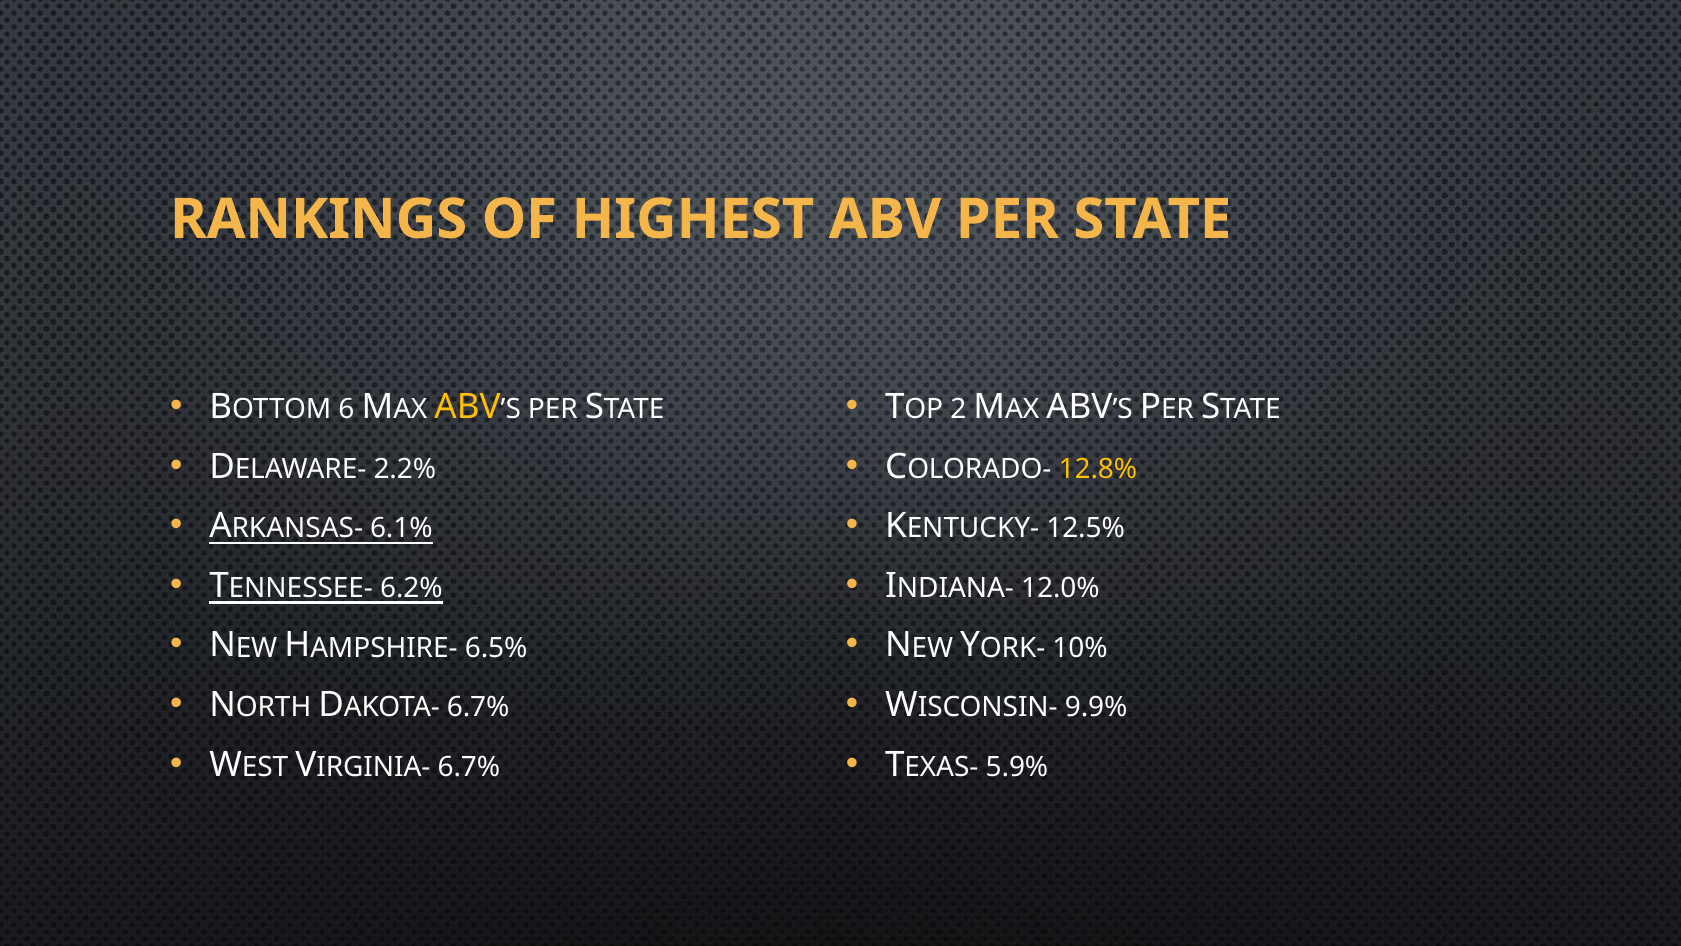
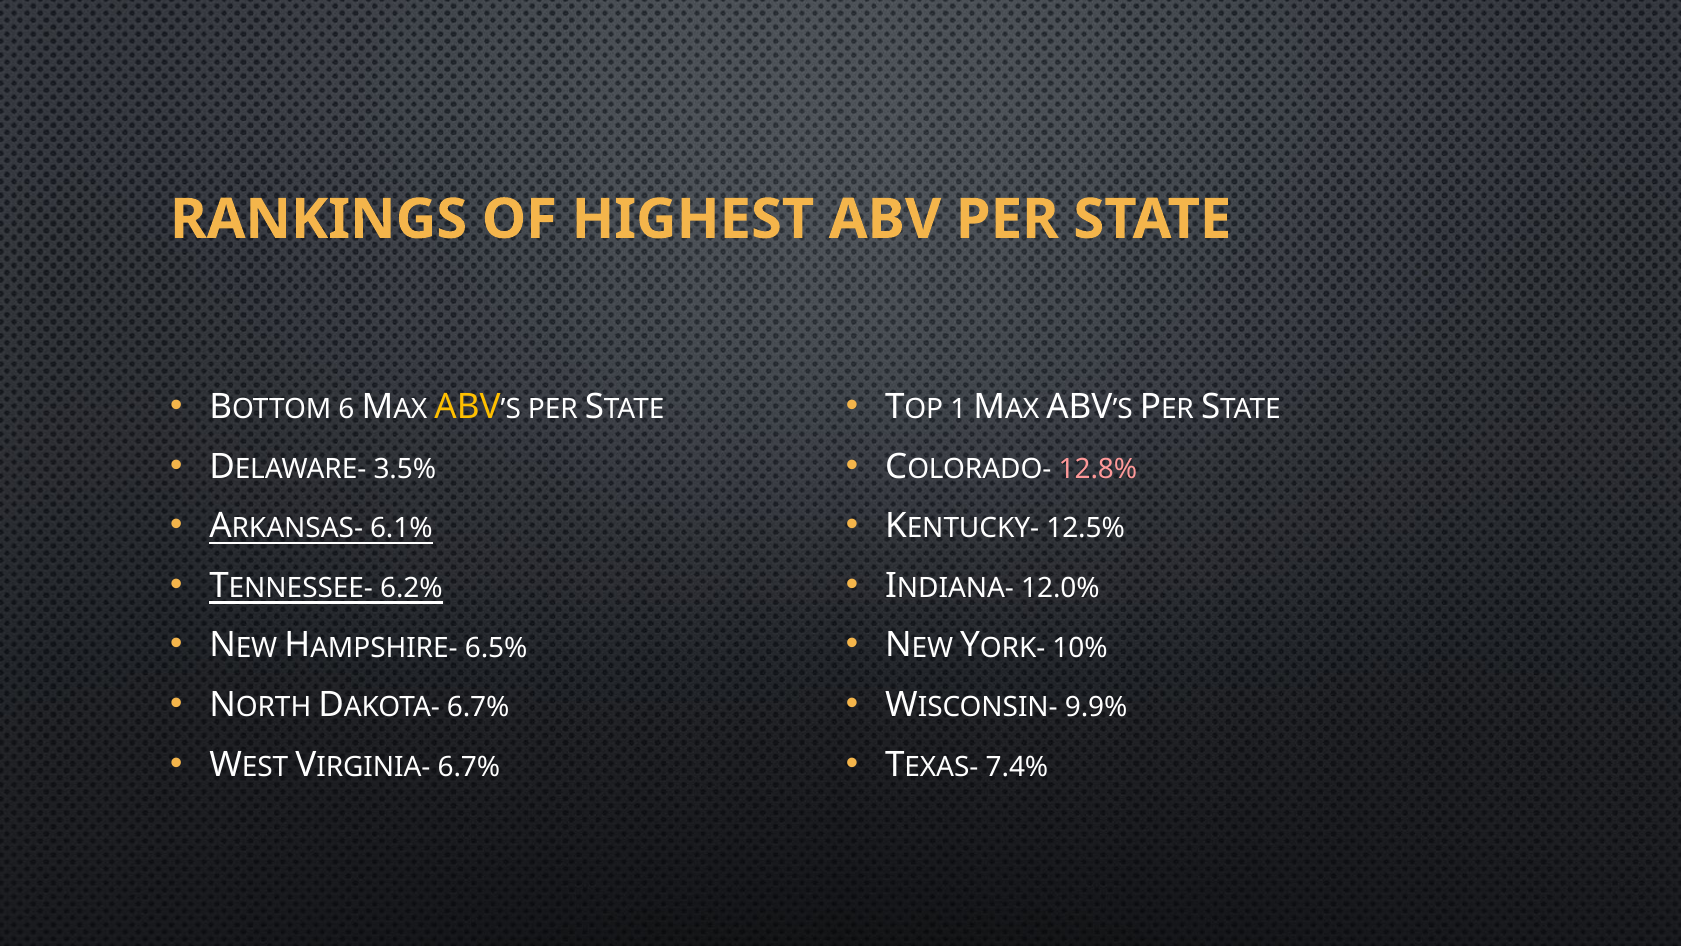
2: 2 -> 1
2.2%: 2.2% -> 3.5%
12.8% colour: yellow -> pink
5.9%: 5.9% -> 7.4%
